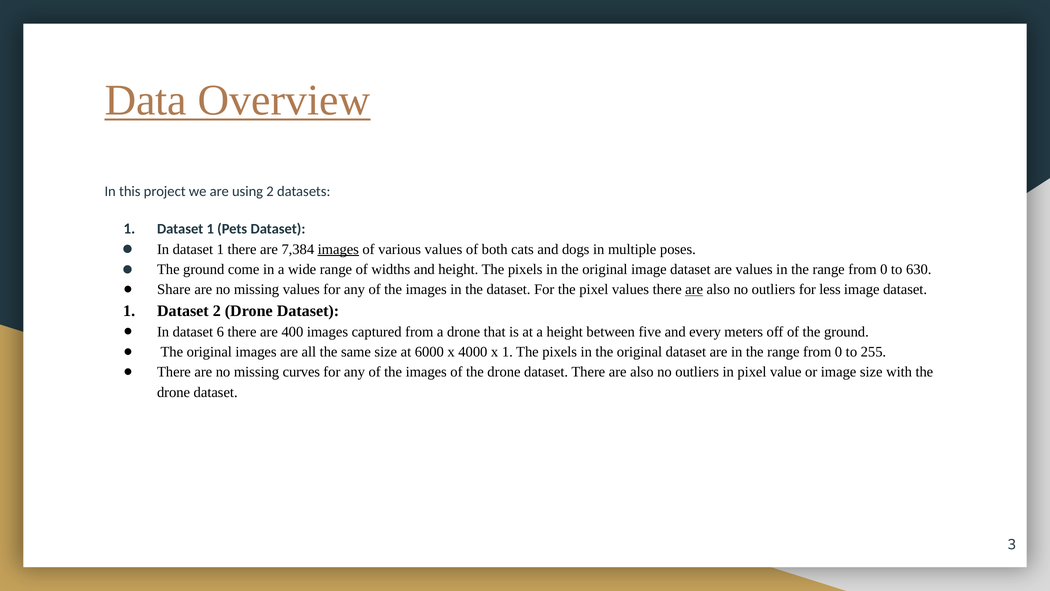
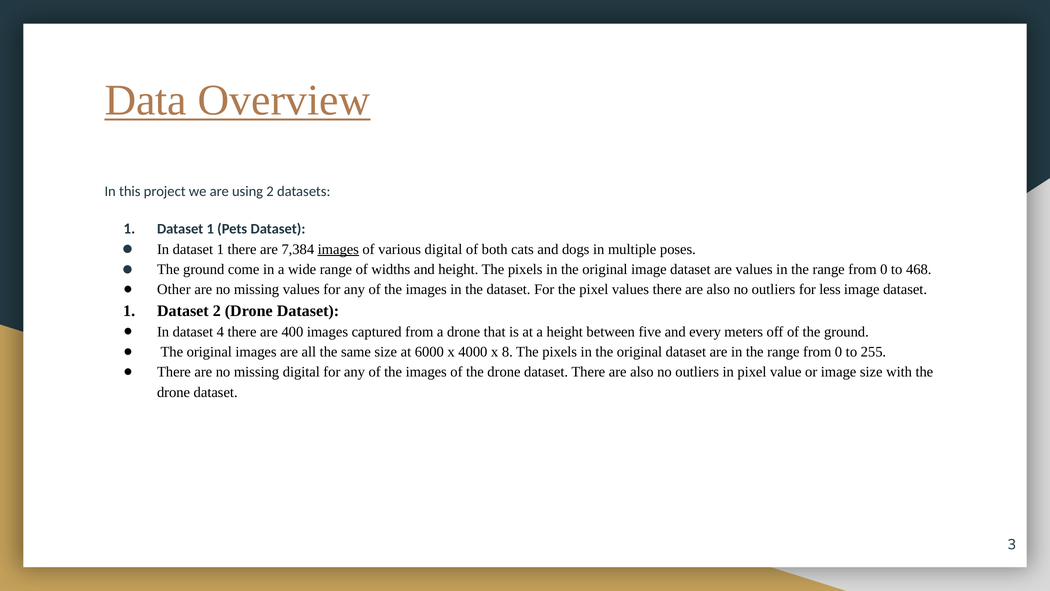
various values: values -> digital
630: 630 -> 468
Share: Share -> Other
are at (694, 289) underline: present -> none
6: 6 -> 4
x 1: 1 -> 8
missing curves: curves -> digital
